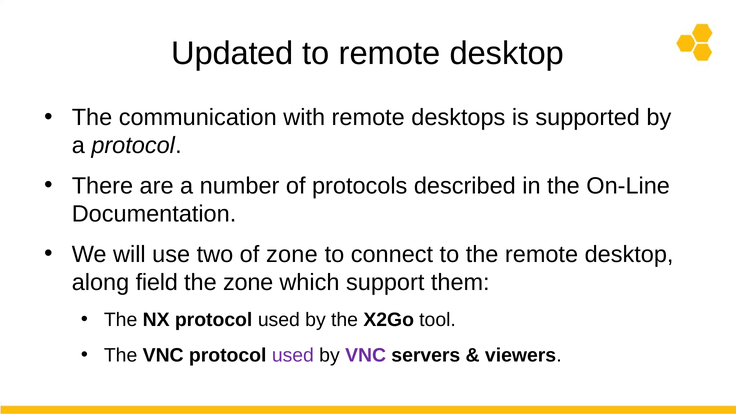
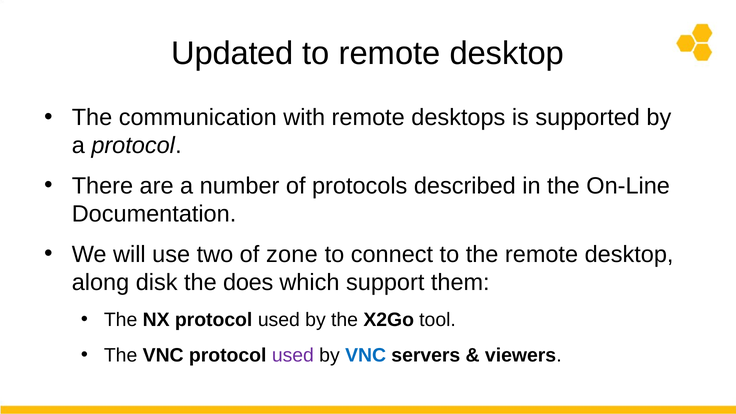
field: field -> disk
the zone: zone -> does
VNC at (366, 355) colour: purple -> blue
